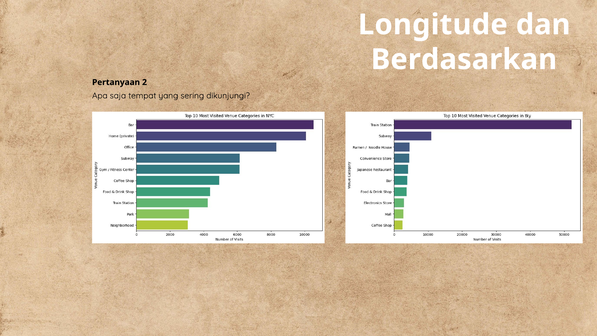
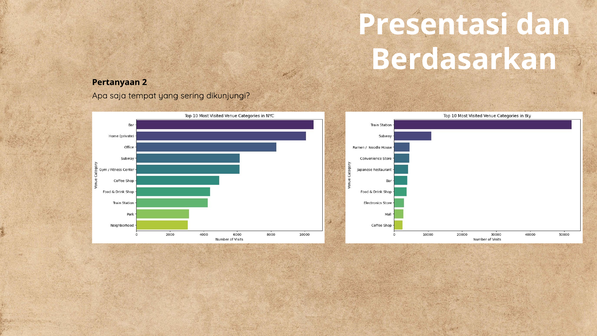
Longitude: Longitude -> Presentasi
